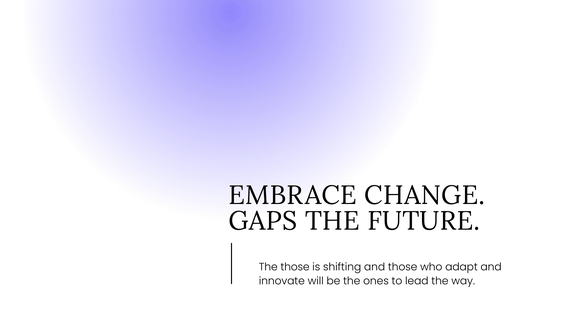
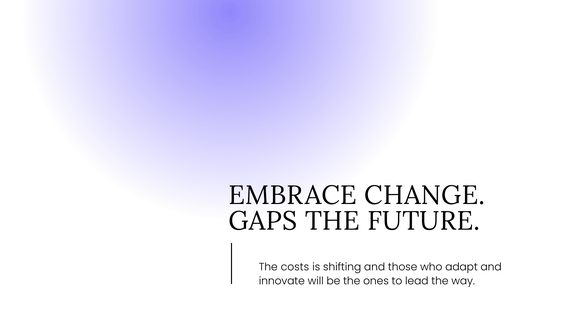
The those: those -> costs
